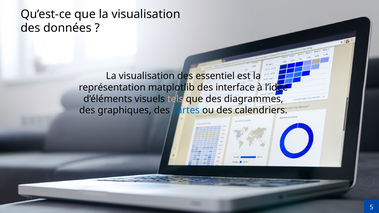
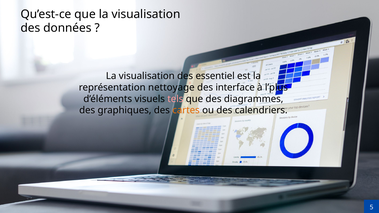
matplotlib: matplotlib -> nettoyage
l’idée: l’idée -> l’plus
cartes colour: blue -> orange
